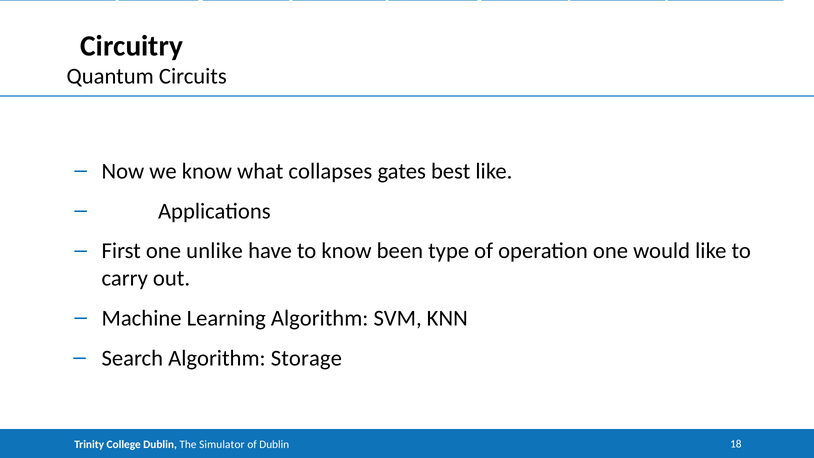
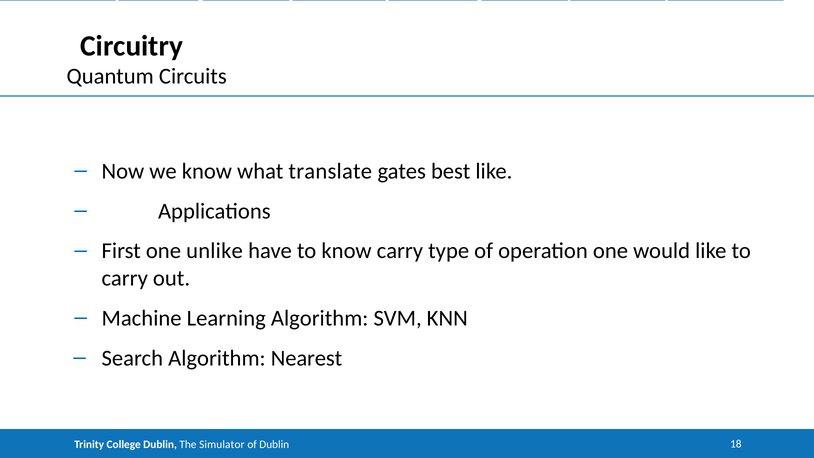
collapses: collapses -> translate
know been: been -> carry
Storage: Storage -> Nearest
